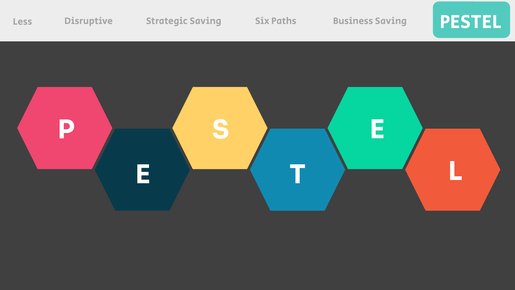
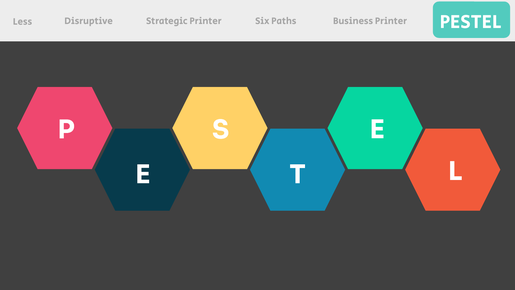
Strategic Saving: Saving -> Printer
Business Saving: Saving -> Printer
